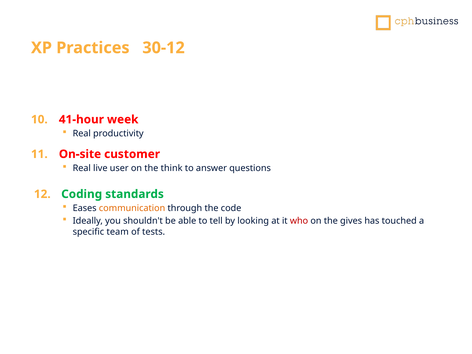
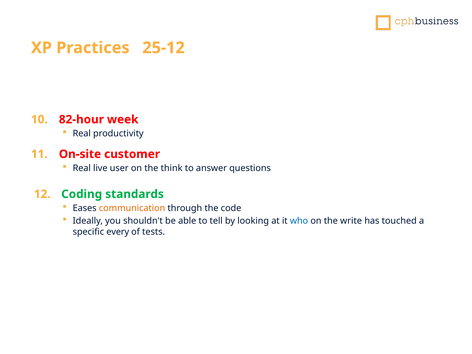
30-12: 30-12 -> 25-12
41-hour: 41-hour -> 82-hour
who colour: red -> blue
gives: gives -> write
team: team -> every
